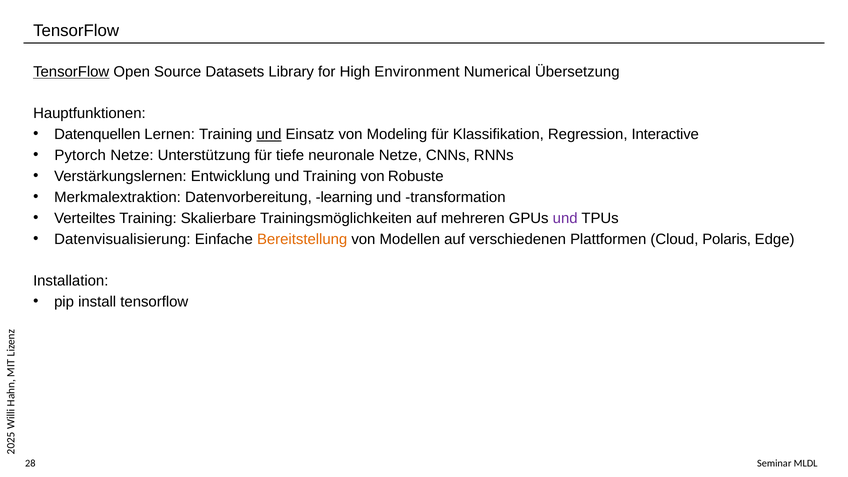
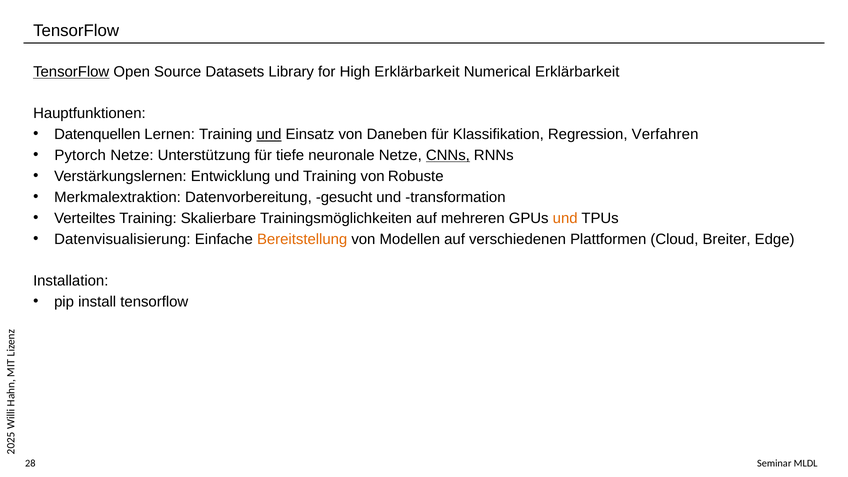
High Environment: Environment -> Erklärbarkeit
Numerical Übersetzung: Übersetzung -> Erklärbarkeit
Modeling: Modeling -> Daneben
Interactive: Interactive -> Verfahren
CNNs underline: none -> present
learning: learning -> gesucht
und at (565, 218) colour: purple -> orange
Polaris: Polaris -> Breiter
